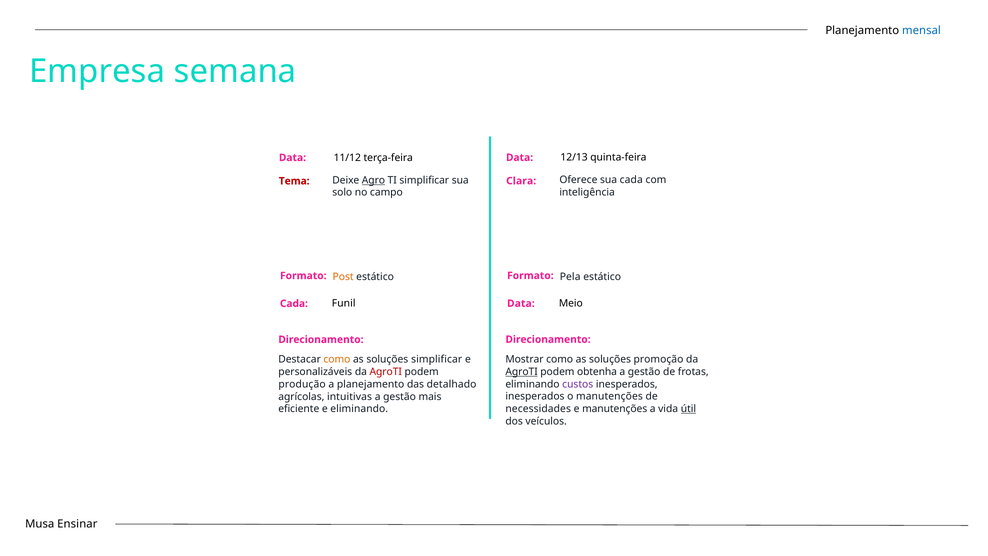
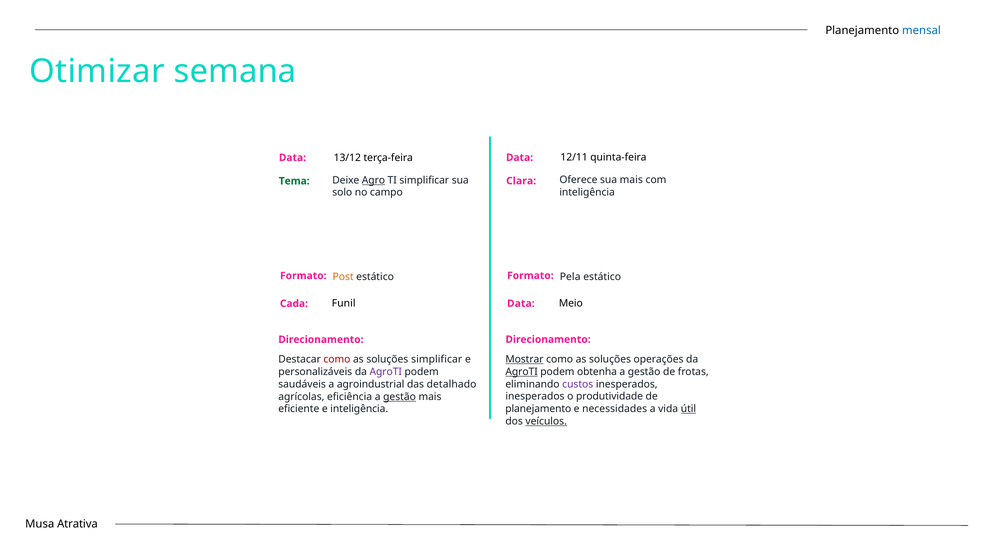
Empresa: Empresa -> Otimizar
12/13: 12/13 -> 12/11
11/12: 11/12 -> 13/12
sua cada: cada -> mais
Tema colour: red -> green
Mostrar underline: none -> present
promoção: promoção -> operações
como at (337, 359) colour: orange -> red
AgroTI at (386, 372) colour: red -> purple
produção: produção -> saudáveis
a planejamento: planejamento -> agroindustrial
o manutenções: manutenções -> produtividade
intuitivas: intuitivas -> eficiência
gestão at (400, 396) underline: none -> present
necessidades at (538, 409): necessidades -> planejamento
e manutenções: manutenções -> necessidades
e eliminando: eliminando -> inteligência
veículos underline: none -> present
Ensinar: Ensinar -> Atrativa
